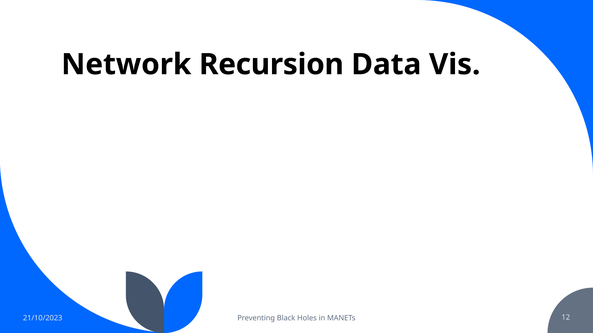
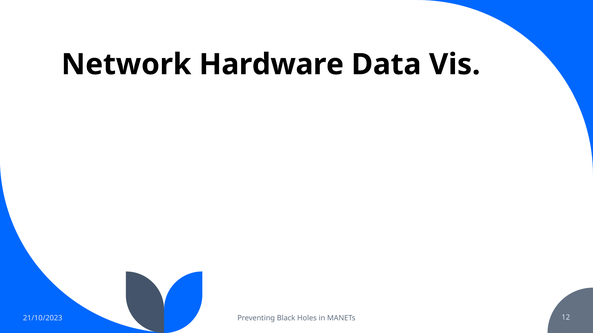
Recursion: Recursion -> Hardware
